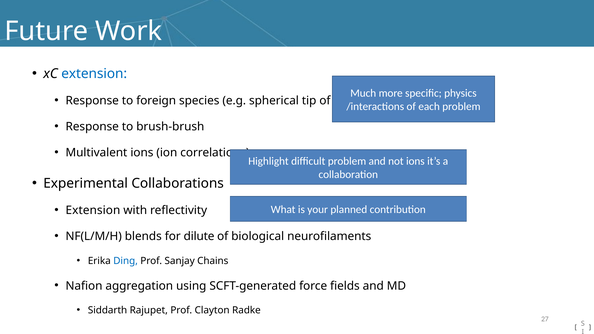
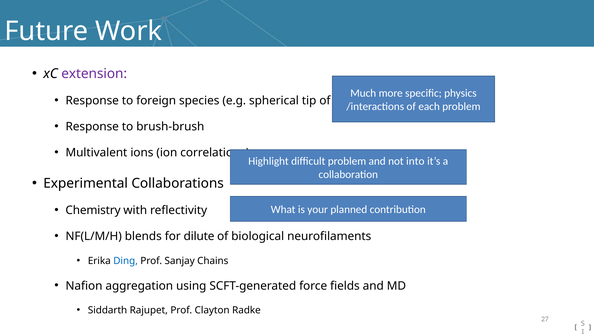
extension at (94, 74) colour: blue -> purple
not ions: ions -> into
Extension at (93, 210): Extension -> Chemistry
